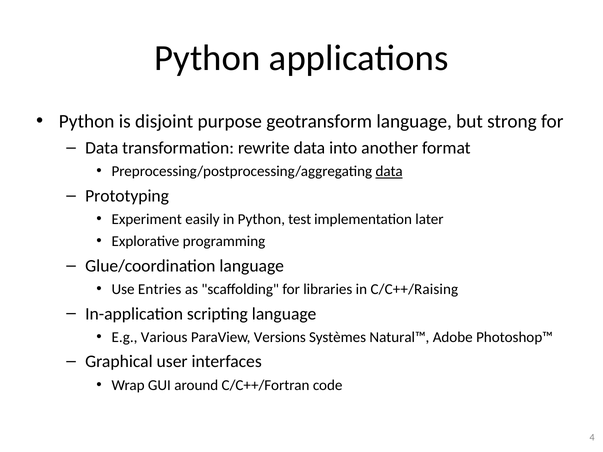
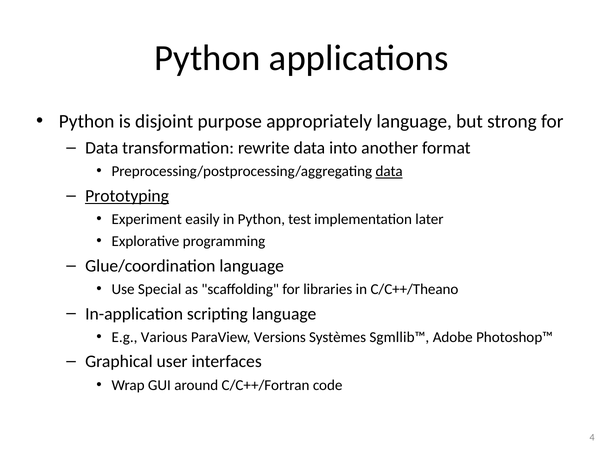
geotransform: geotransform -> appropriately
Prototyping underline: none -> present
Entries: Entries -> Special
C/C++/Raising: C/C++/Raising -> C/C++/Theano
Natural™: Natural™ -> Sgmllib™
